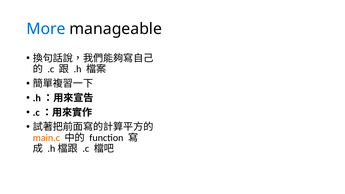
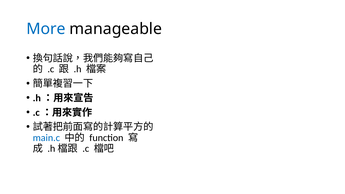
main.c colour: orange -> blue
